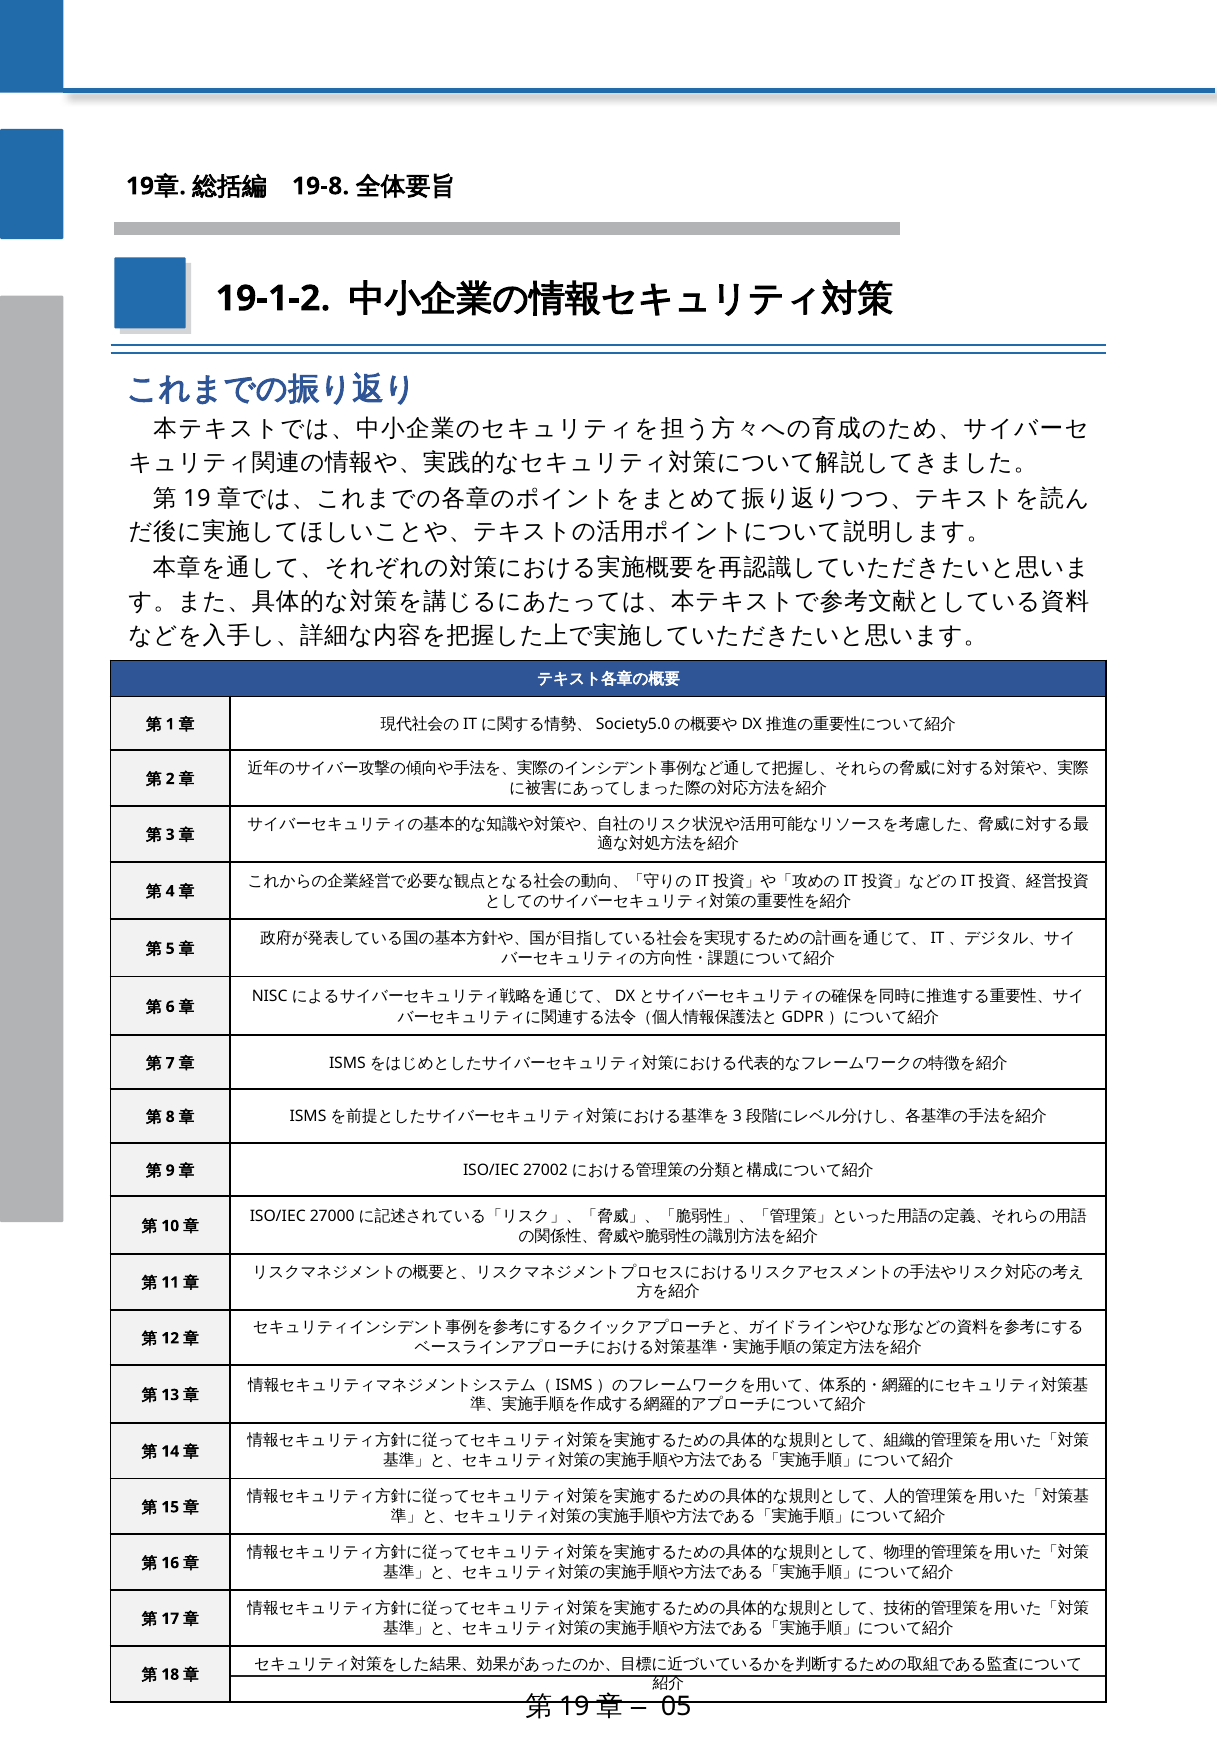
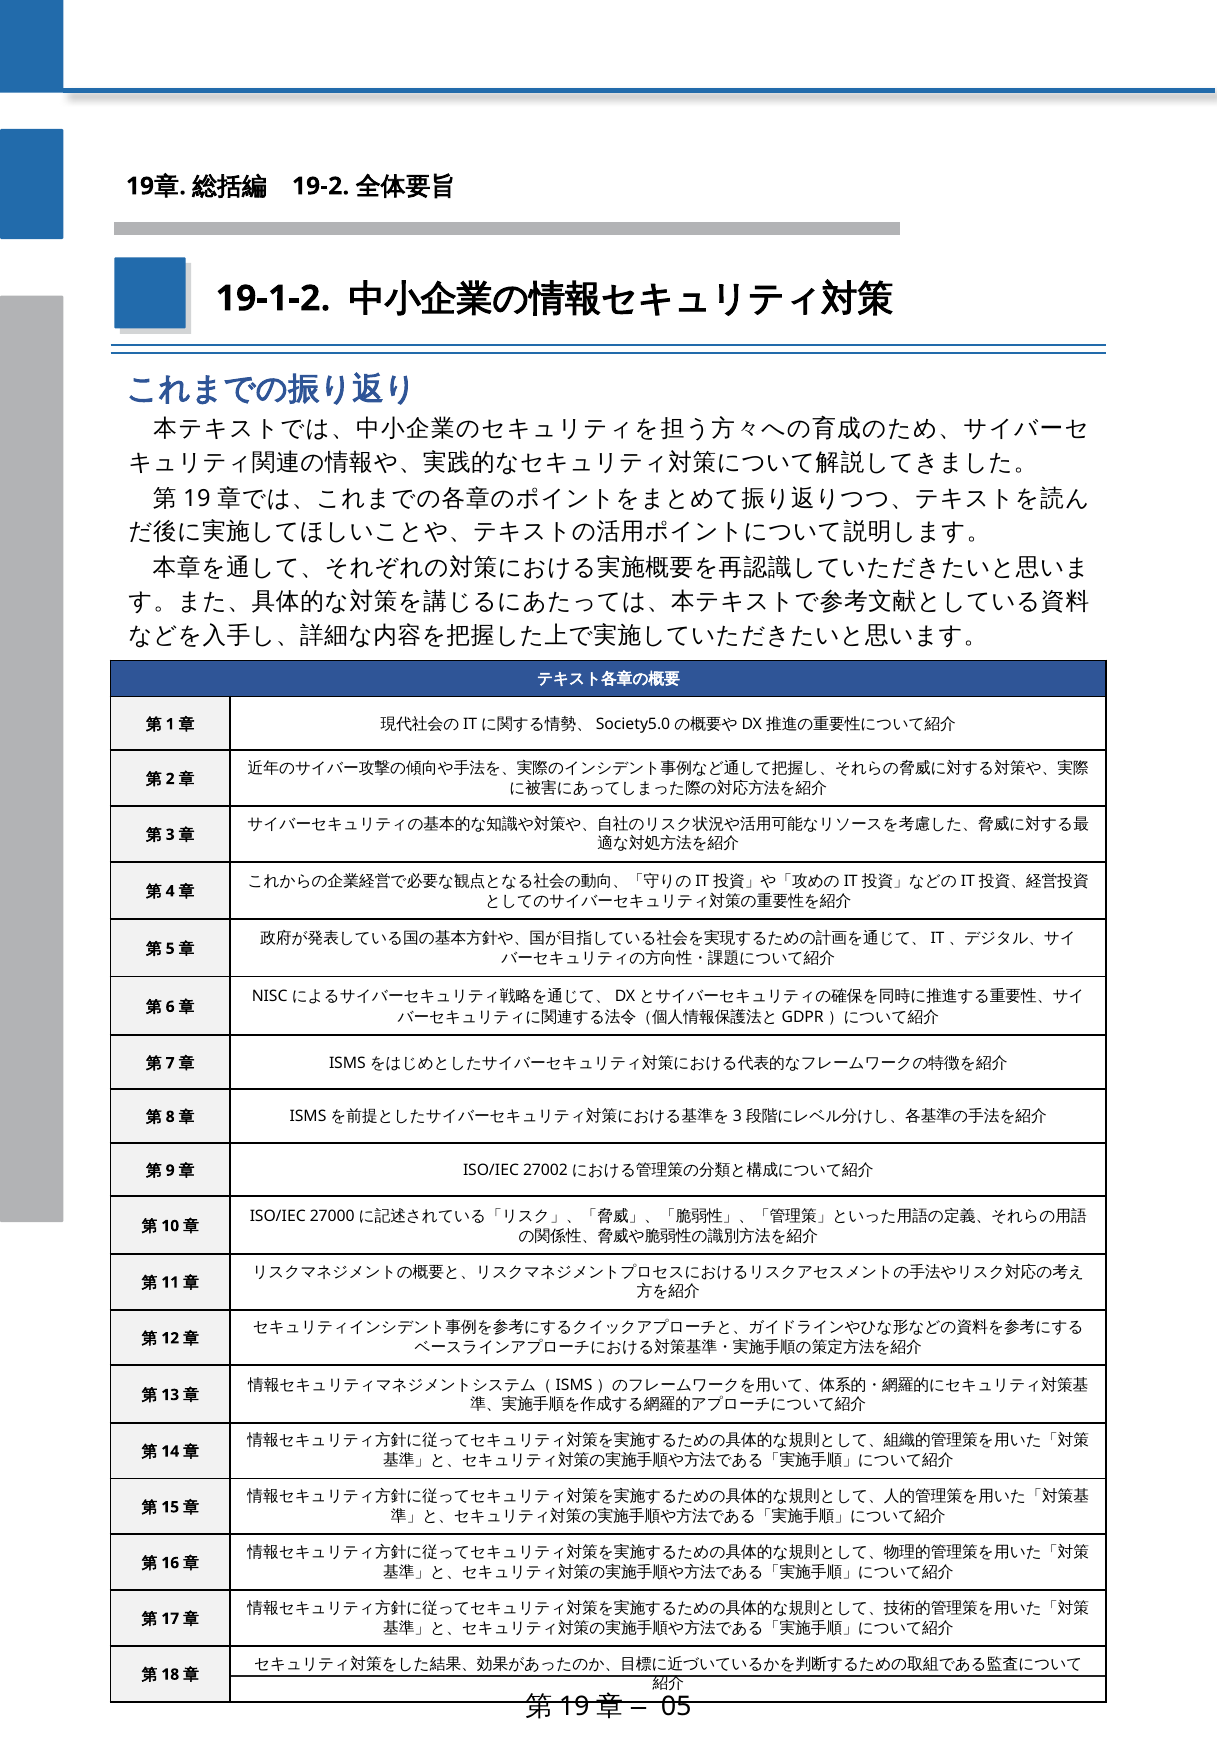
19-8: 19-8 -> 19-2
